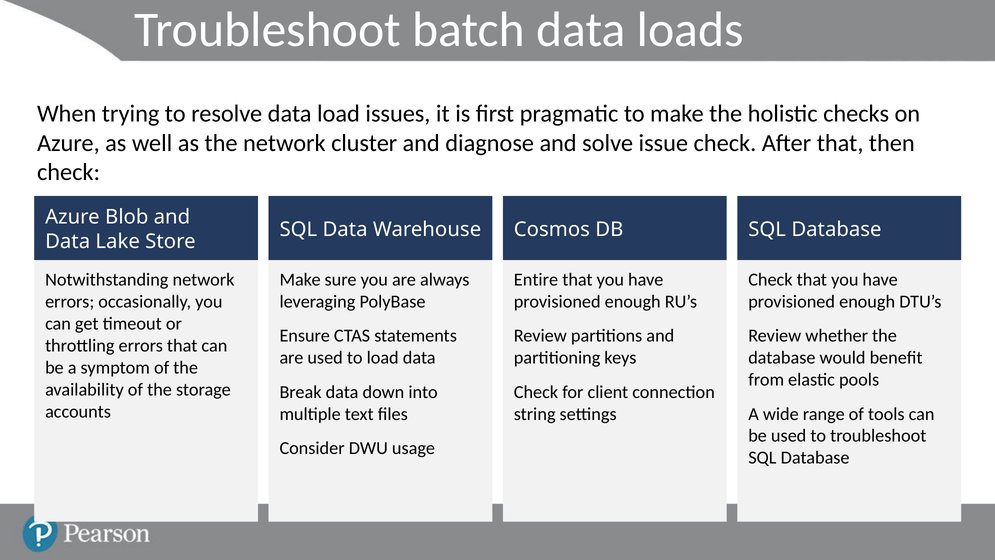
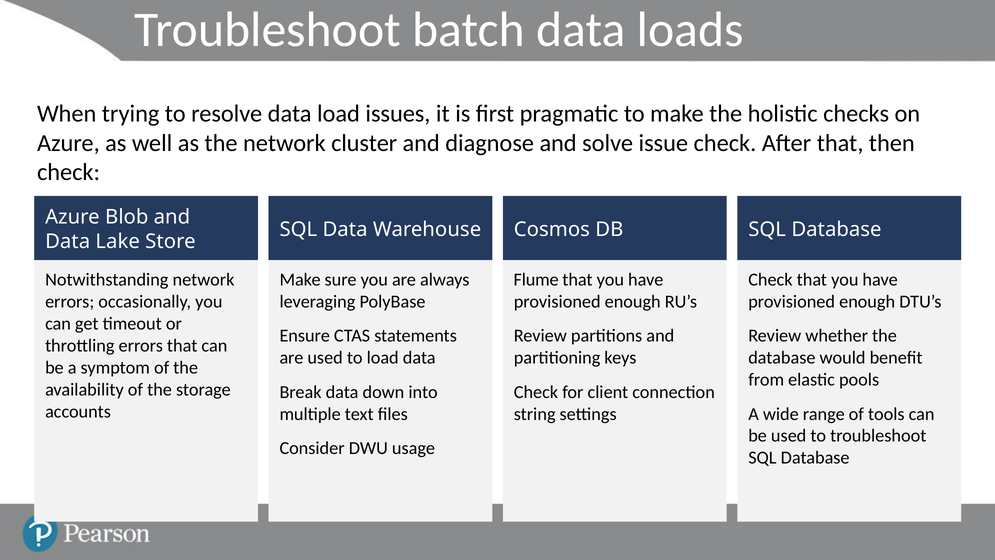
Entire: Entire -> Flume
